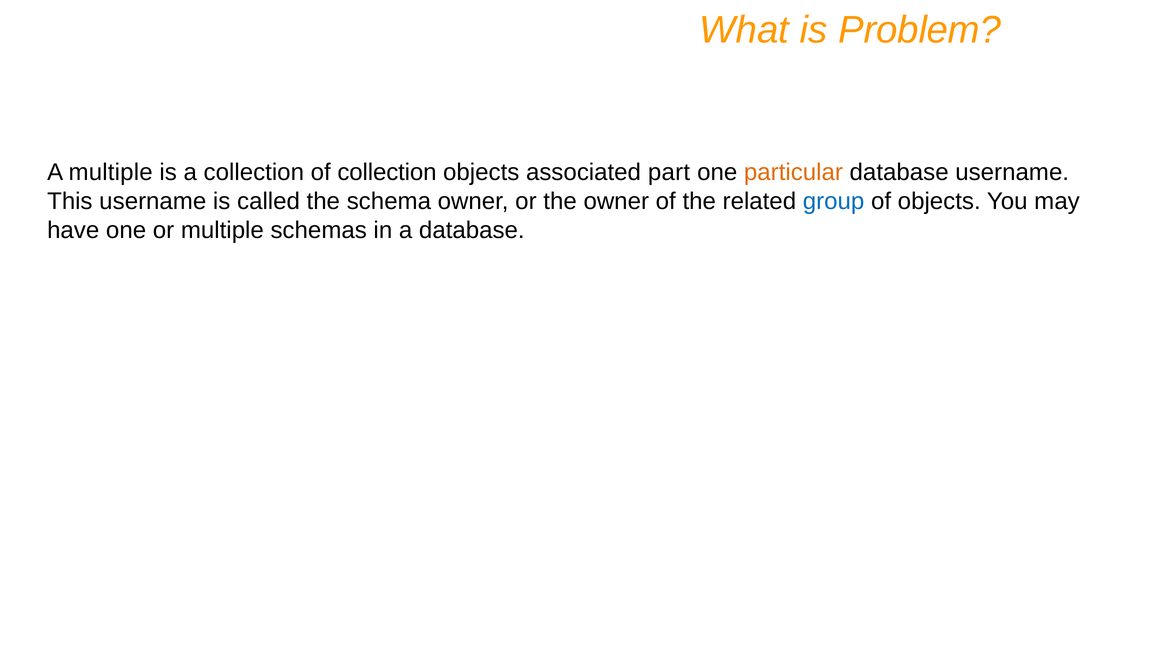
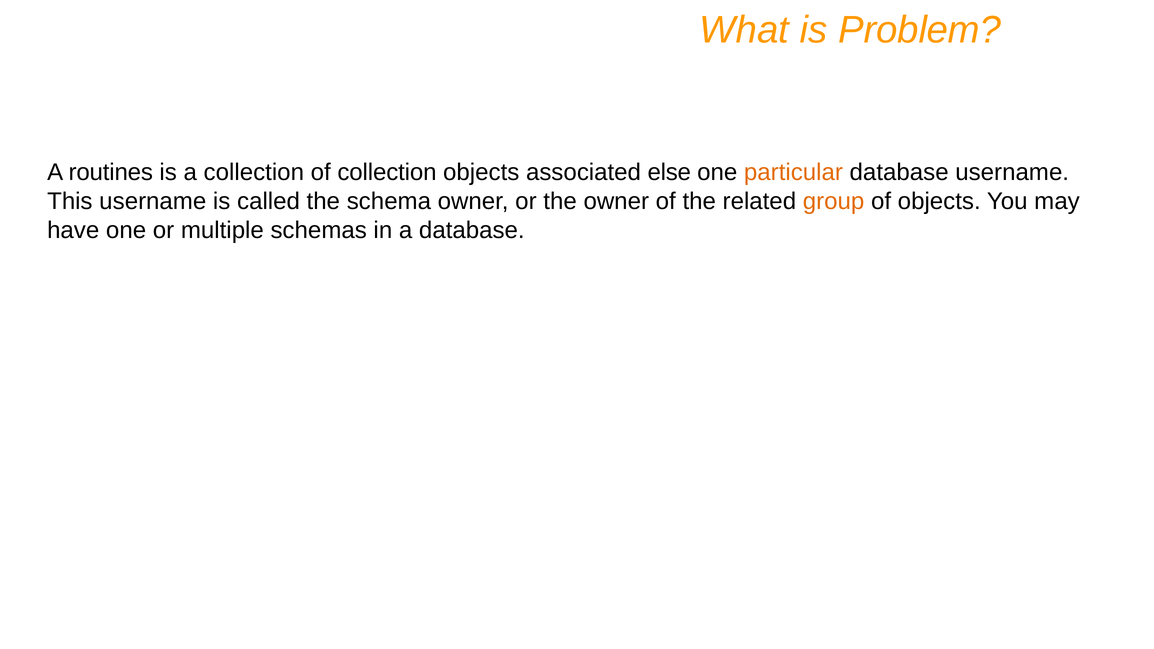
A multiple: multiple -> routines
part: part -> else
group colour: blue -> orange
